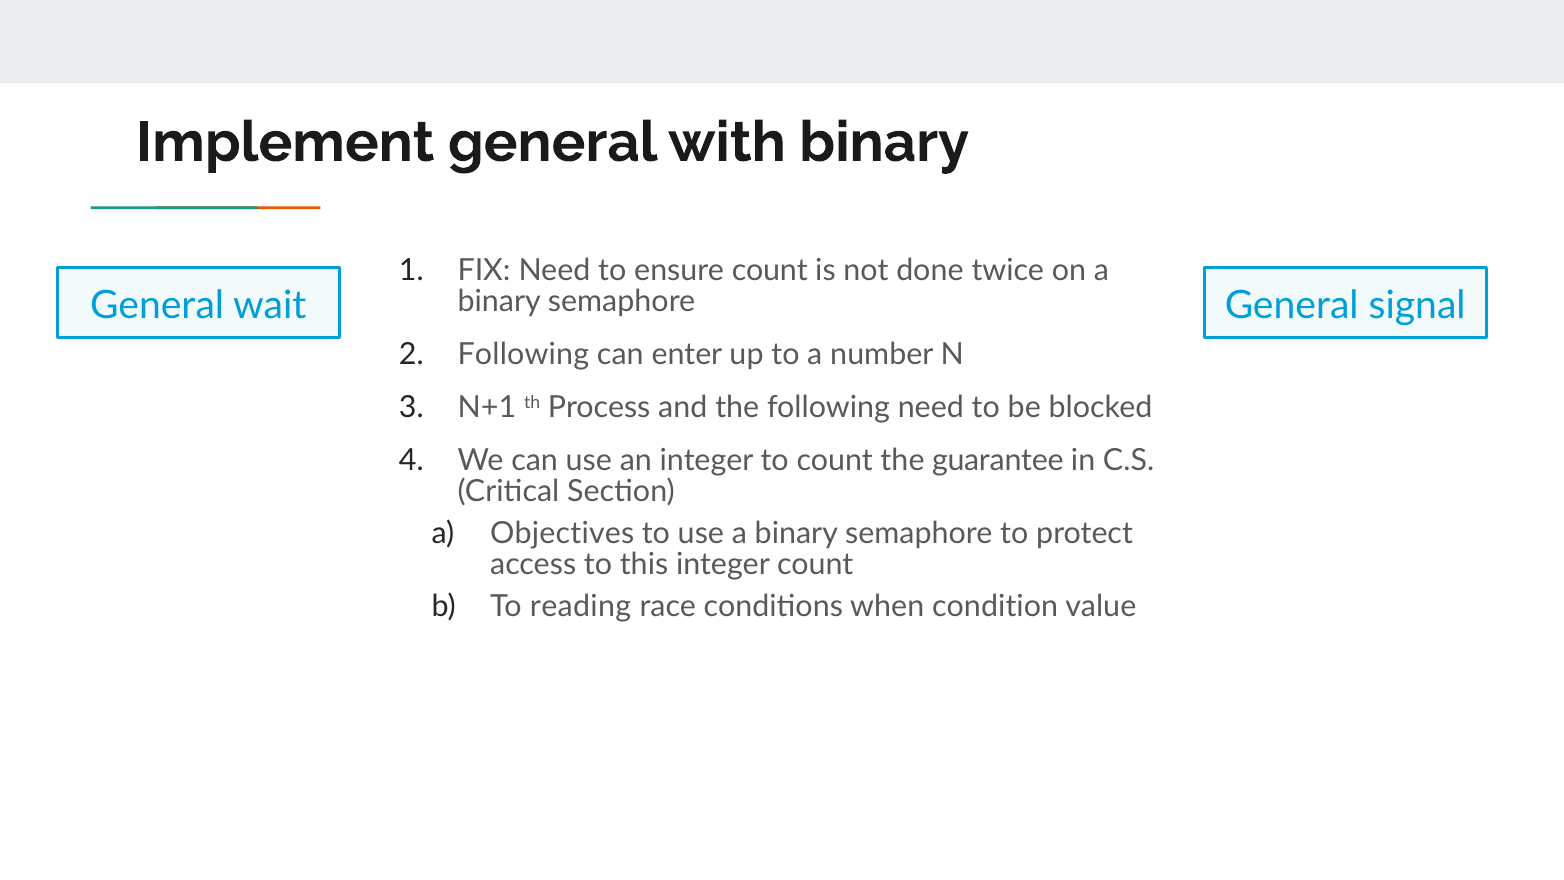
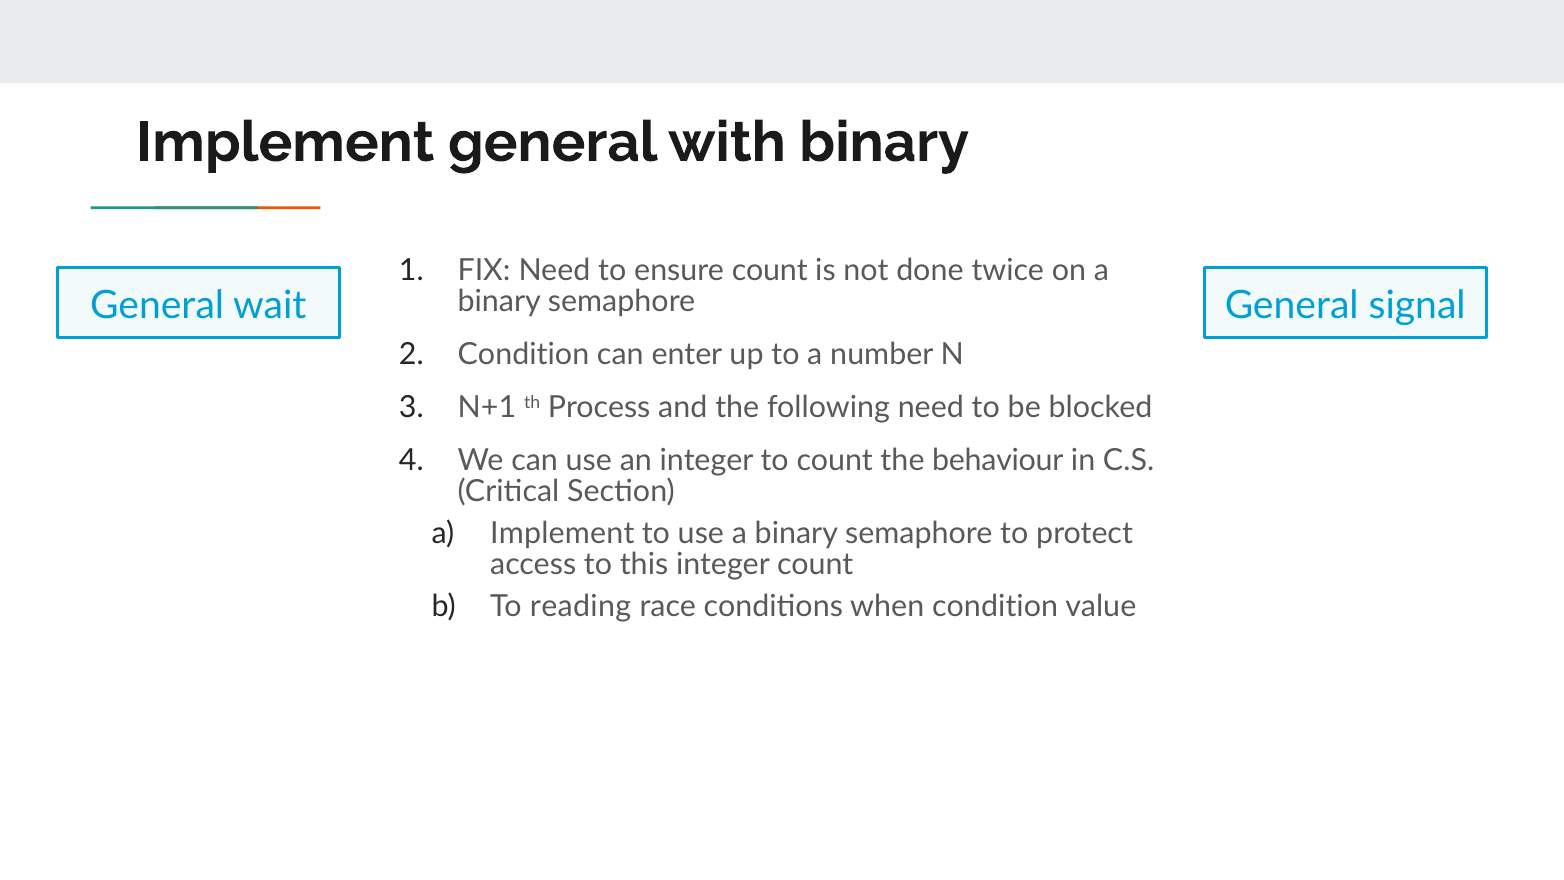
Following at (523, 354): Following -> Condition
guarantee: guarantee -> behaviour
a Objectives: Objectives -> Implement
